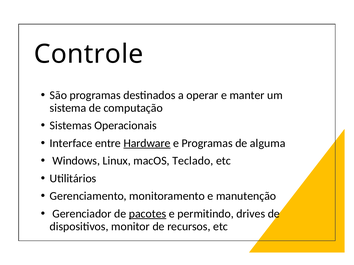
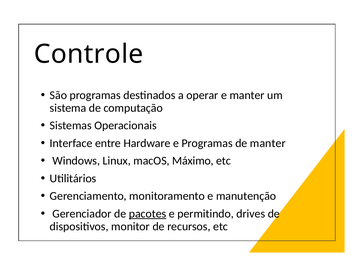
Hardware underline: present -> none
de alguma: alguma -> manter
Teclado: Teclado -> Máximo
